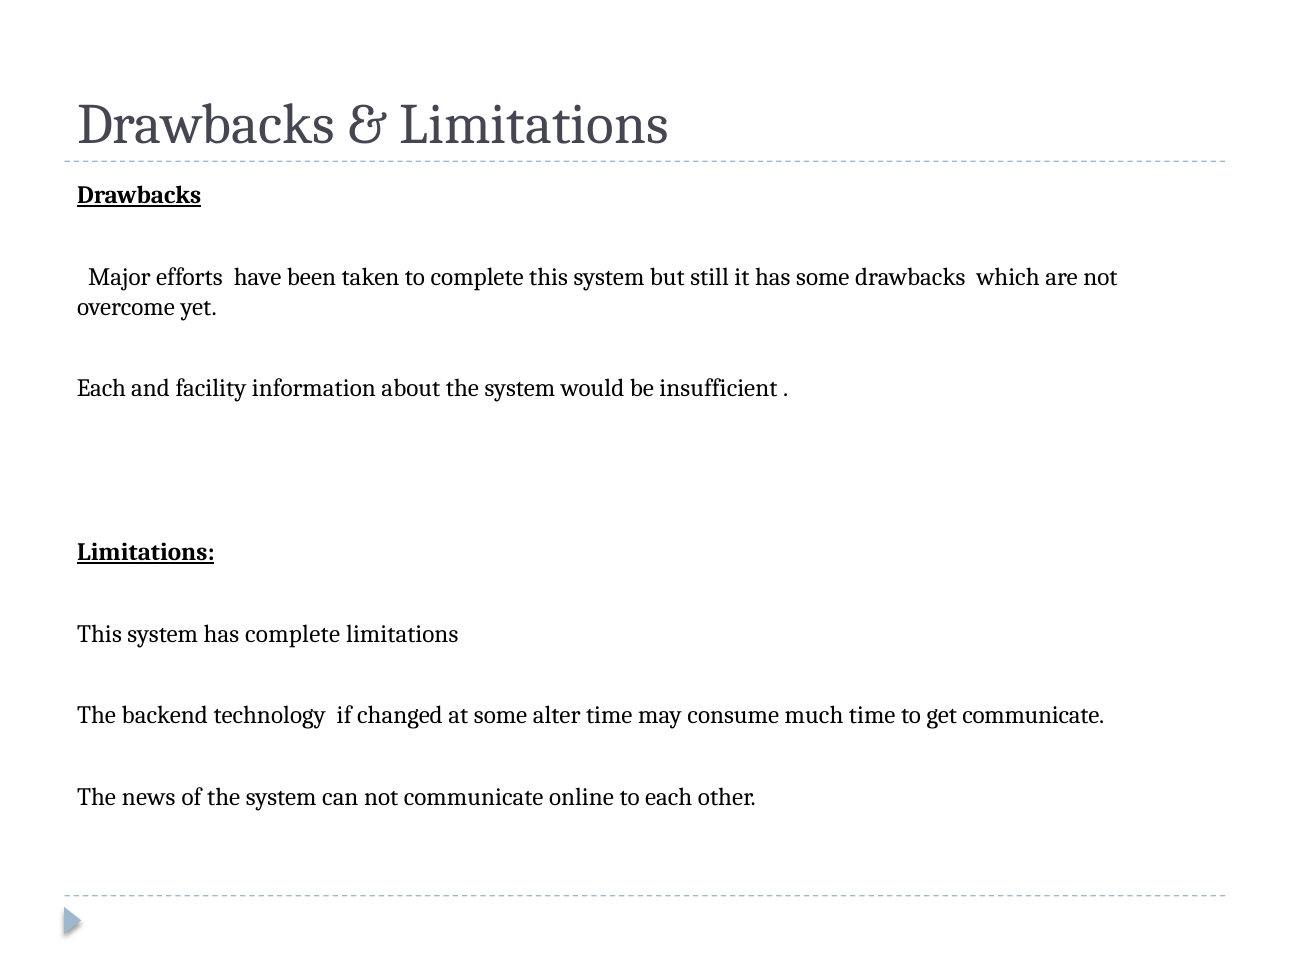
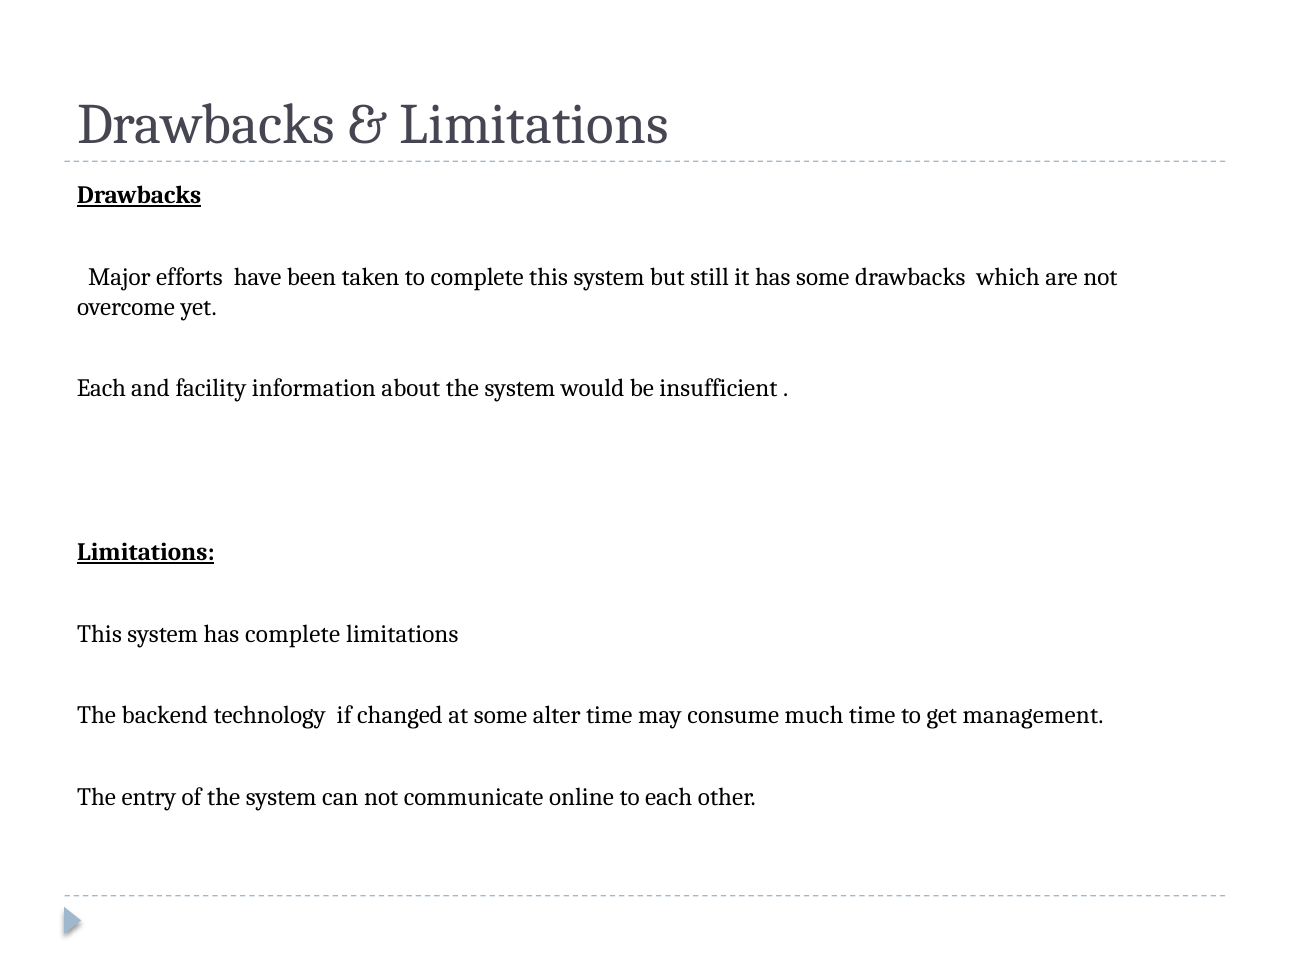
get communicate: communicate -> management
news: news -> entry
